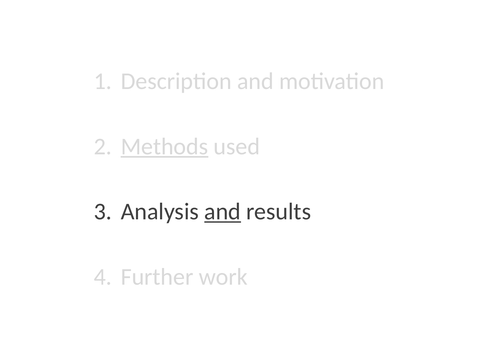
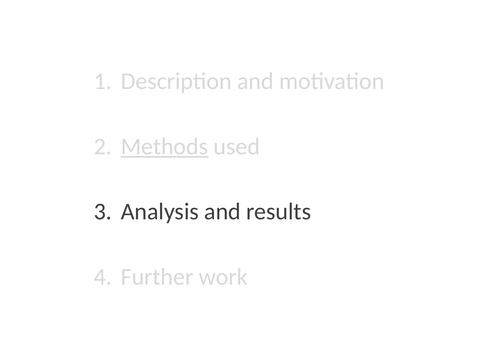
and at (223, 211) underline: present -> none
